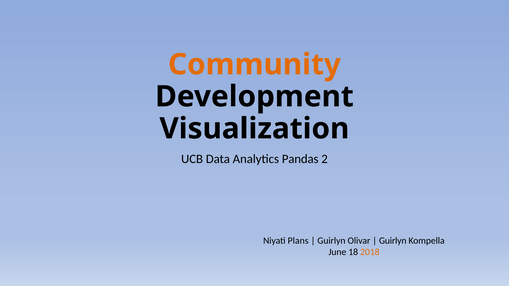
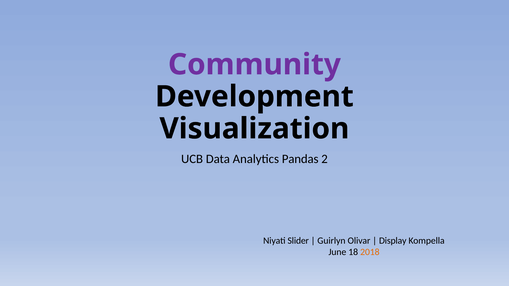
Community colour: orange -> purple
Plans: Plans -> Slider
Guirlyn at (393, 241): Guirlyn -> Display
